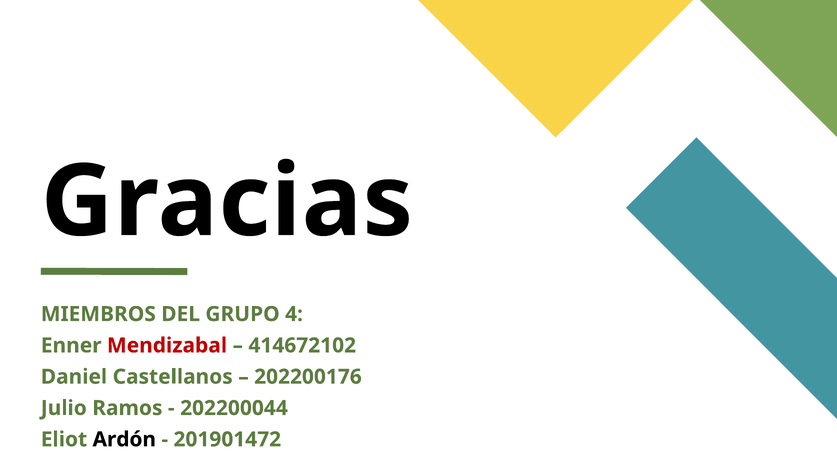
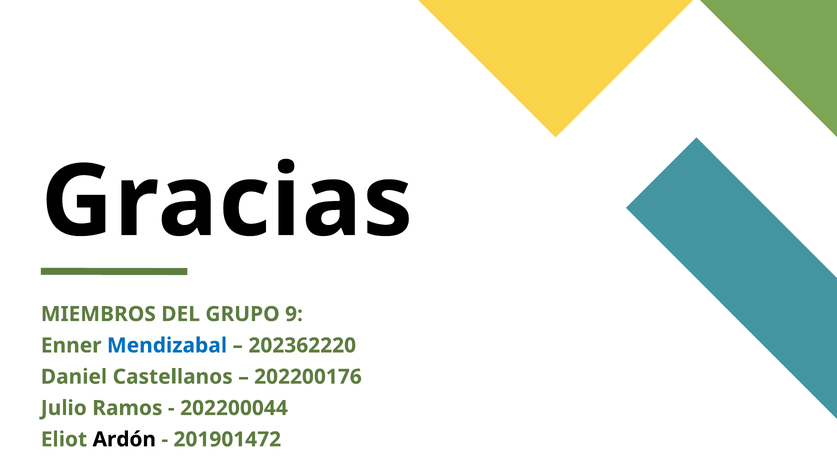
4: 4 -> 9
Mendizabal colour: red -> blue
414672102: 414672102 -> 202362220
